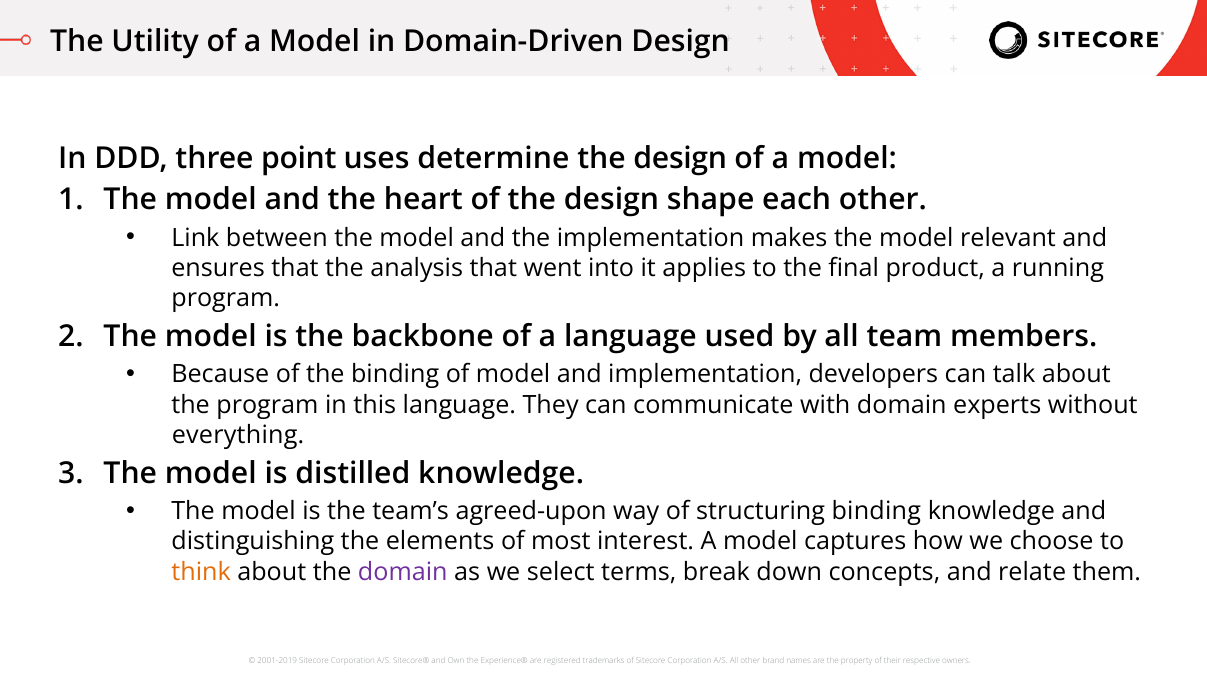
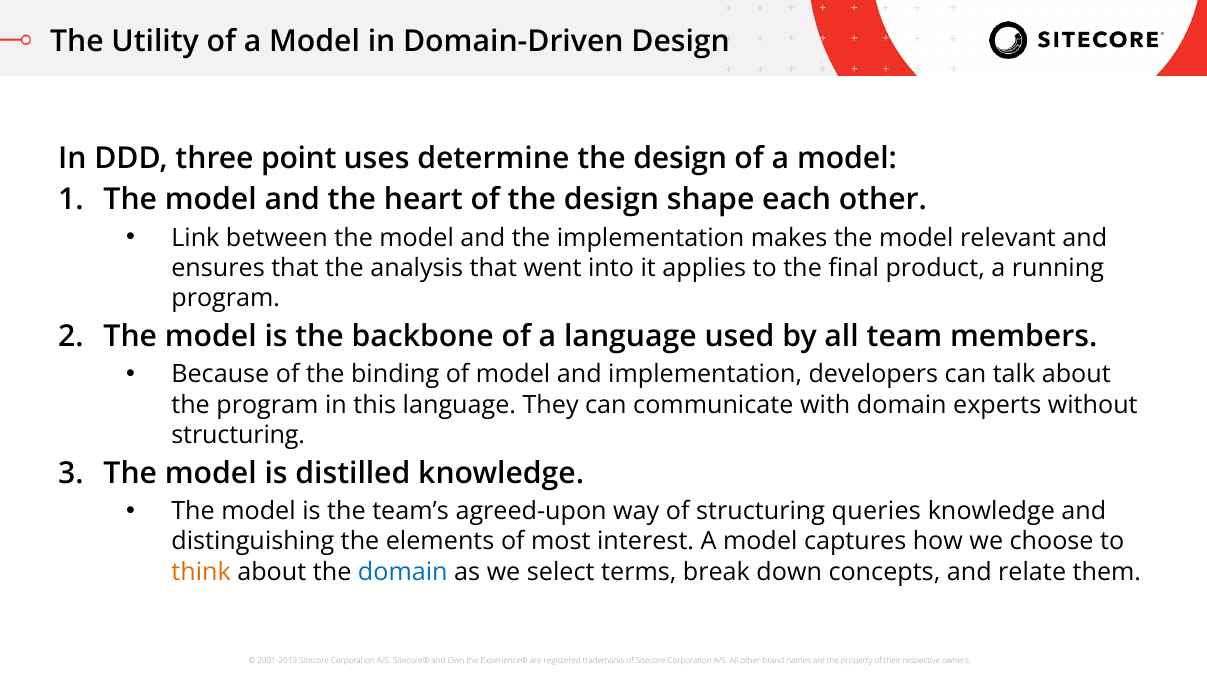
everything at (238, 435): everything -> structuring
structuring binding: binding -> queries
domain at (403, 572) colour: purple -> blue
